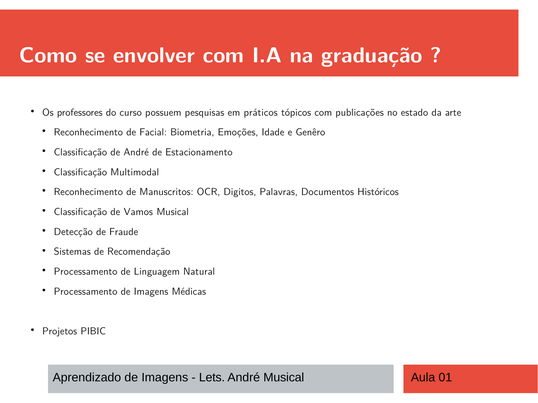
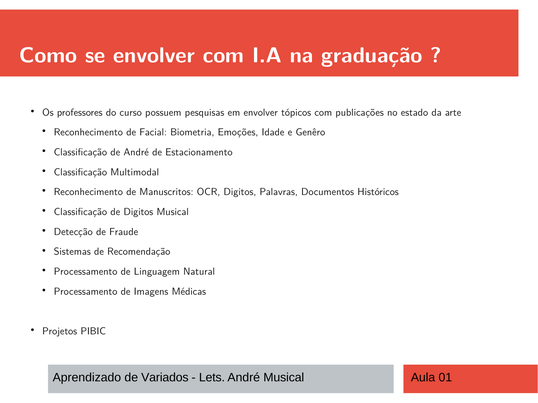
em práticos: práticos -> envolver
de Vamos: Vamos -> Digitos
Aprendizado de Imagens: Imagens -> Variados
